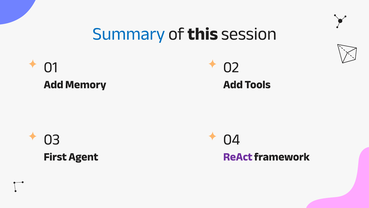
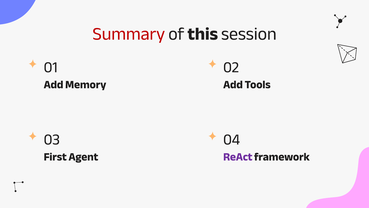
Summary colour: blue -> red
